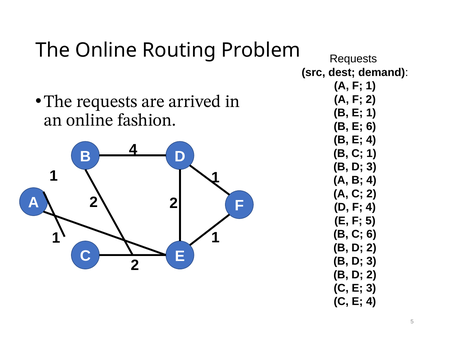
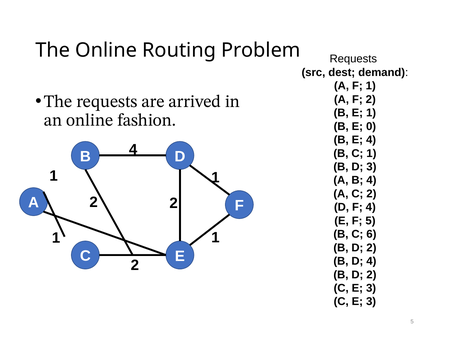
E 6: 6 -> 0
3 at (371, 261): 3 -> 4
4 at (371, 301): 4 -> 3
